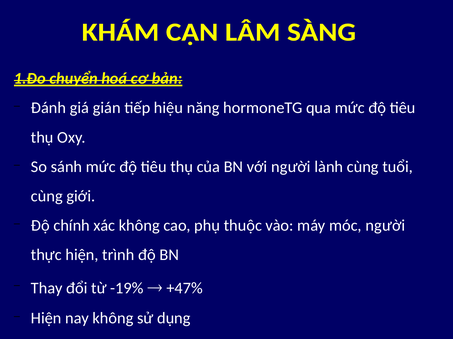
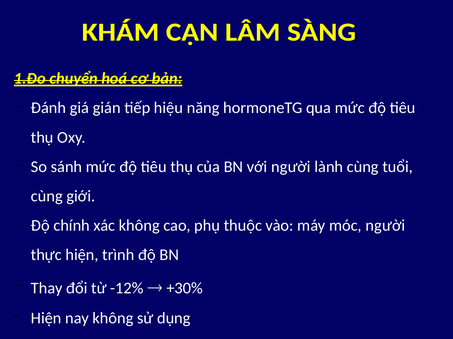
-19%: -19% -> -12%
+47%: +47% -> +30%
